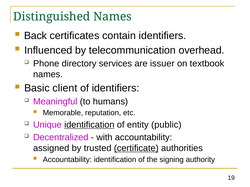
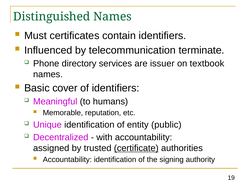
Back: Back -> Must
overhead: overhead -> terminate
client: client -> cover
identification at (89, 125) underline: present -> none
